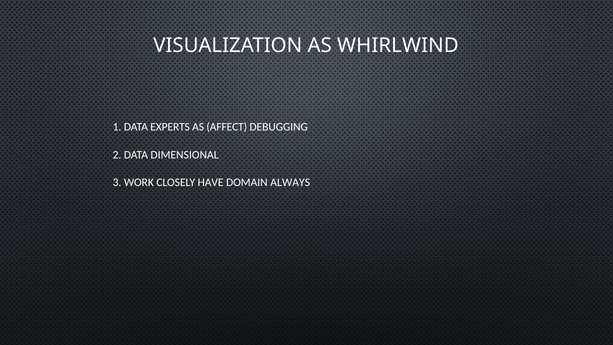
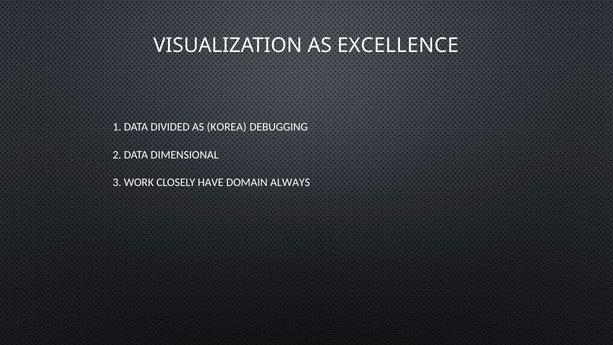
WHIRLWIND: WHIRLWIND -> EXCELLENCE
EXPERTS: EXPERTS -> DIVIDED
AFFECT: AFFECT -> KOREA
